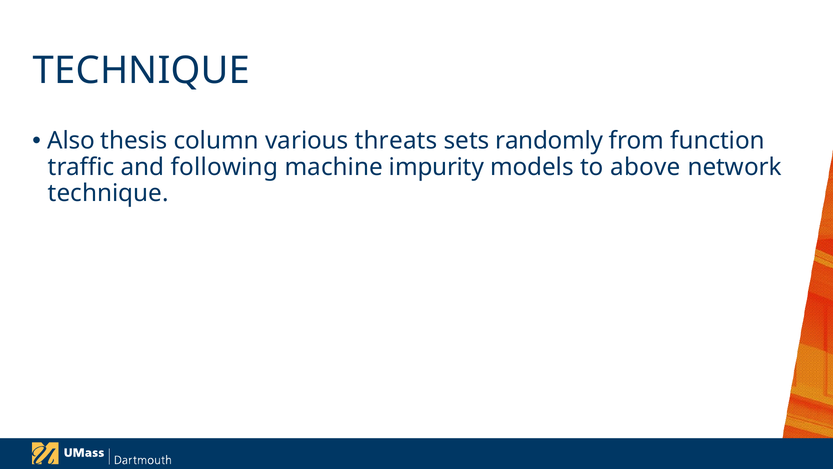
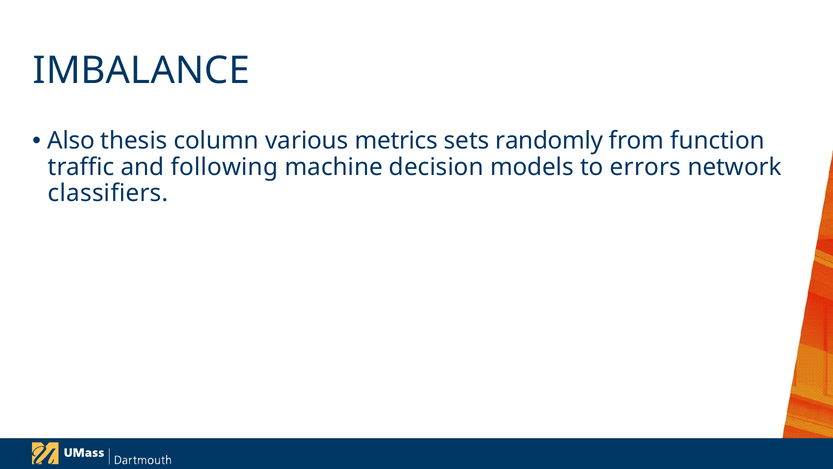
TECHNIQUE at (141, 71): TECHNIQUE -> IMBALANCE
threats: threats -> metrics
impurity: impurity -> decision
above: above -> errors
technique at (108, 193): technique -> classifiers
